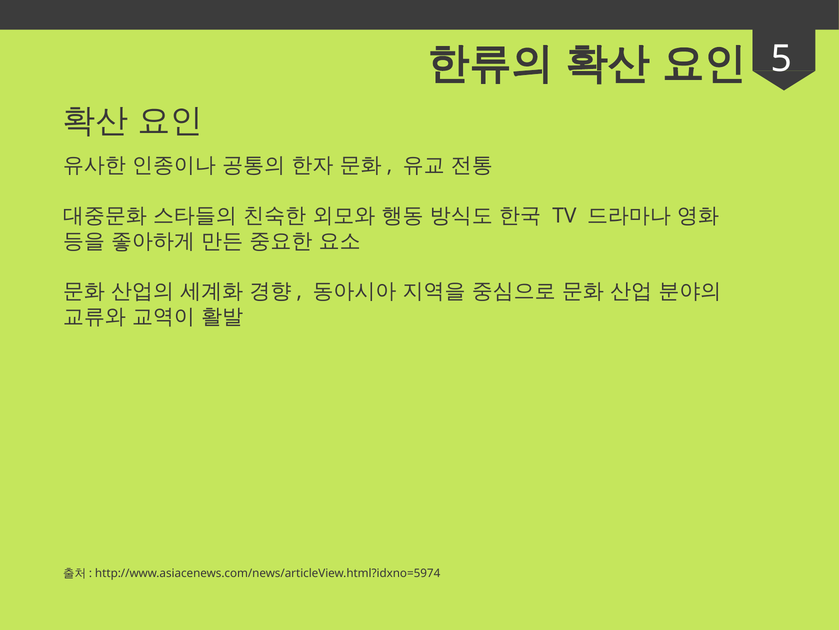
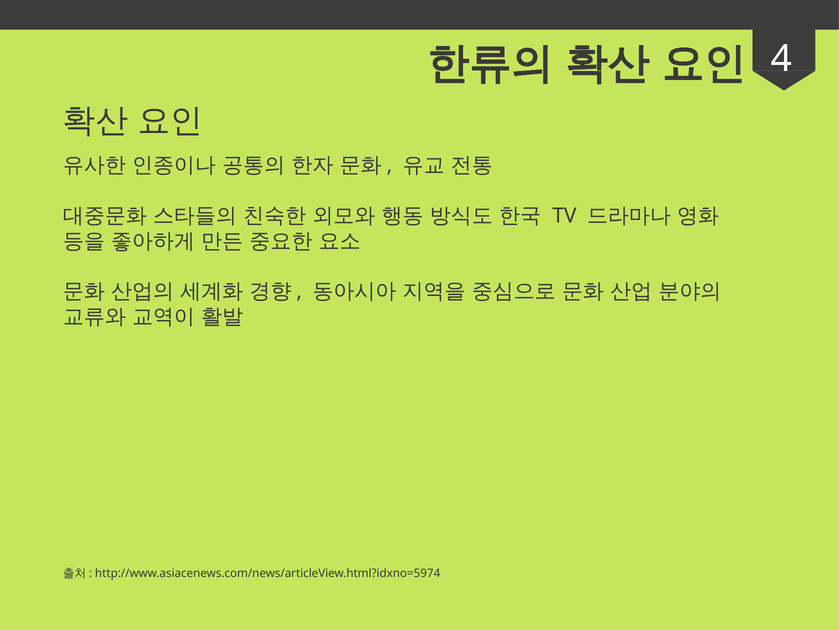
5: 5 -> 4
